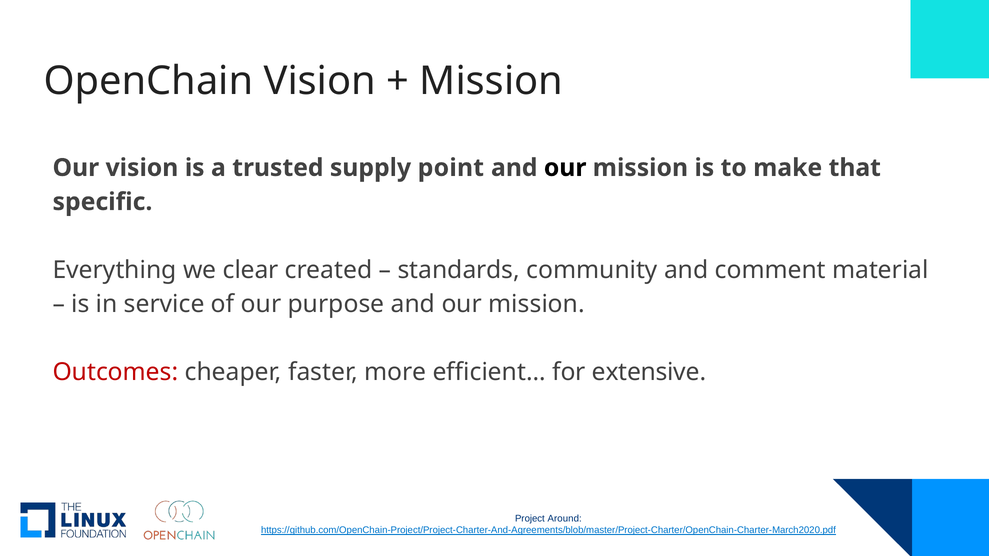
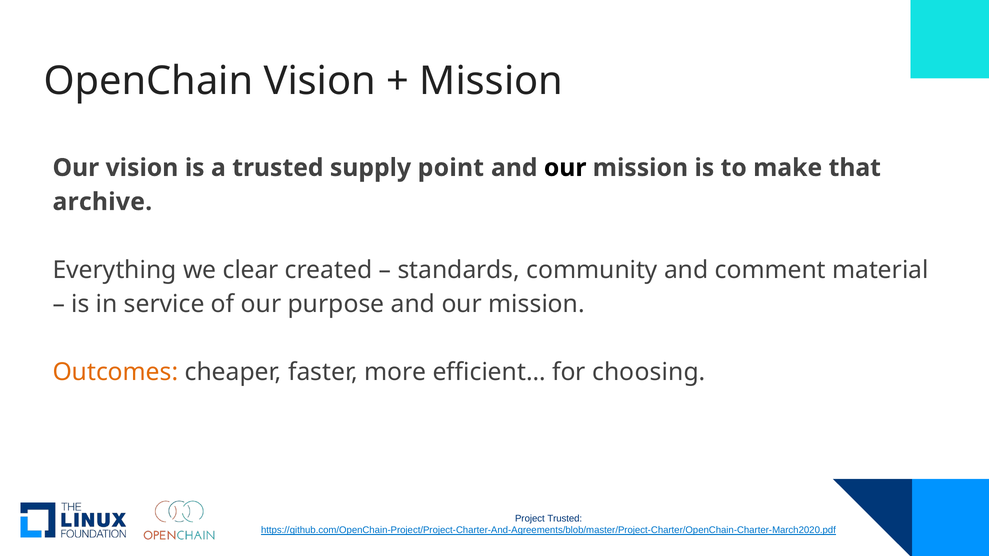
specific: specific -> archive
Outcomes colour: red -> orange
extensive: extensive -> choosing
Project Around: Around -> Trusted
